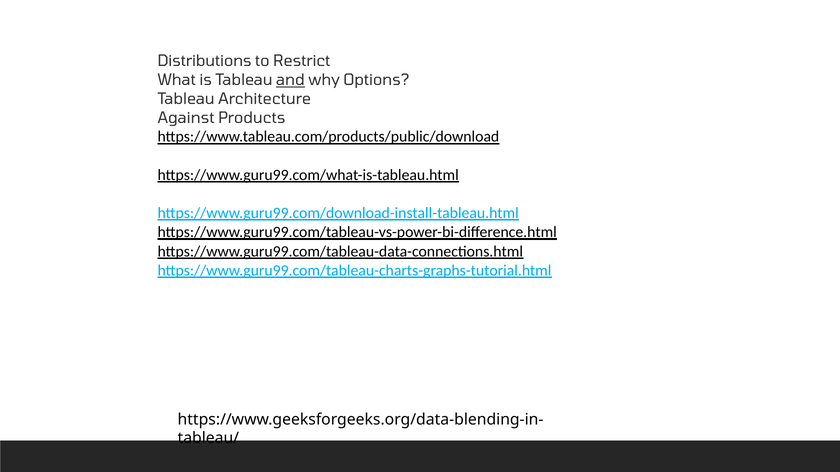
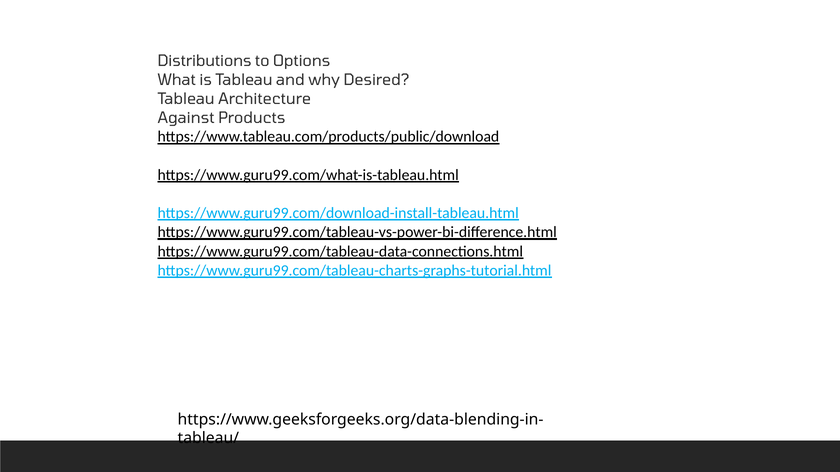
Restrict: Restrict -> Options
and underline: present -> none
Options: Options -> Desired
